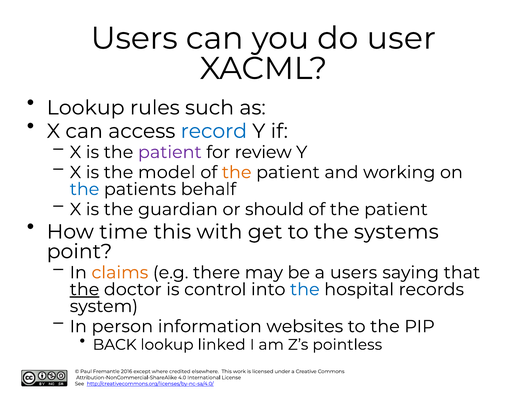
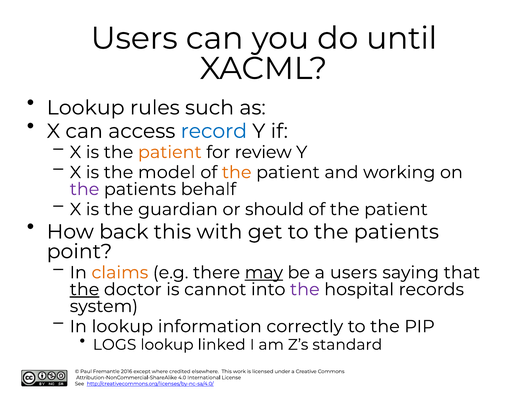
user: user -> until
patient at (170, 152) colour: purple -> orange
the at (85, 189) colour: blue -> purple
time: time -> back
to the systems: systems -> patients
may underline: none -> present
control: control -> cannot
the at (305, 290) colour: blue -> purple
person at (122, 327): person -> lookup
websites: websites -> correctly
BACK: BACK -> LOGS
pointless: pointless -> standard
